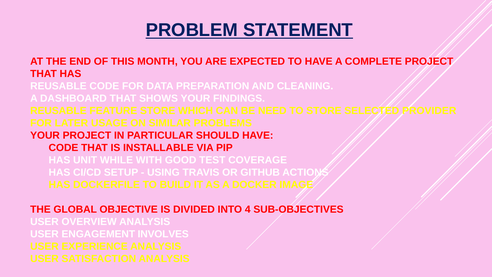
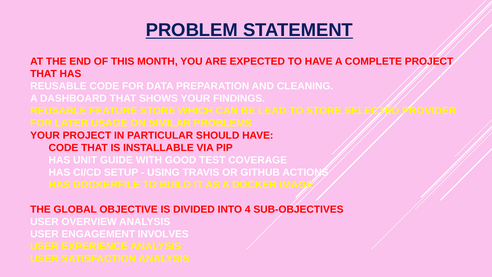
NEED: NEED -> LEAD
WHILE: WHILE -> GUIDE
